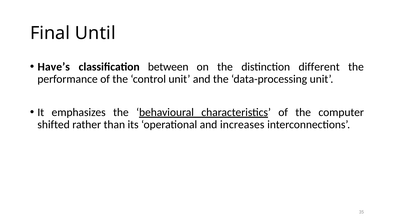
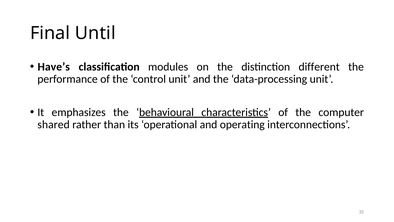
between: between -> modules
shifted: shifted -> shared
increases: increases -> operating
